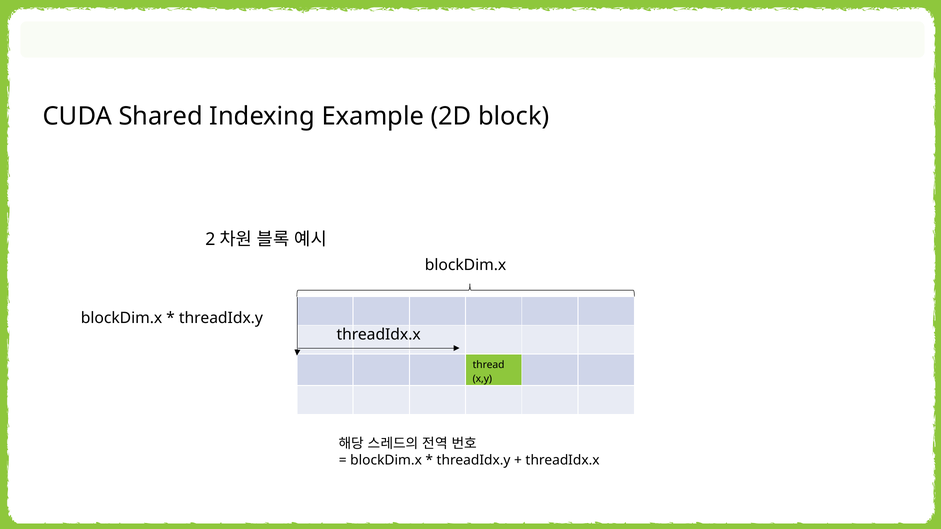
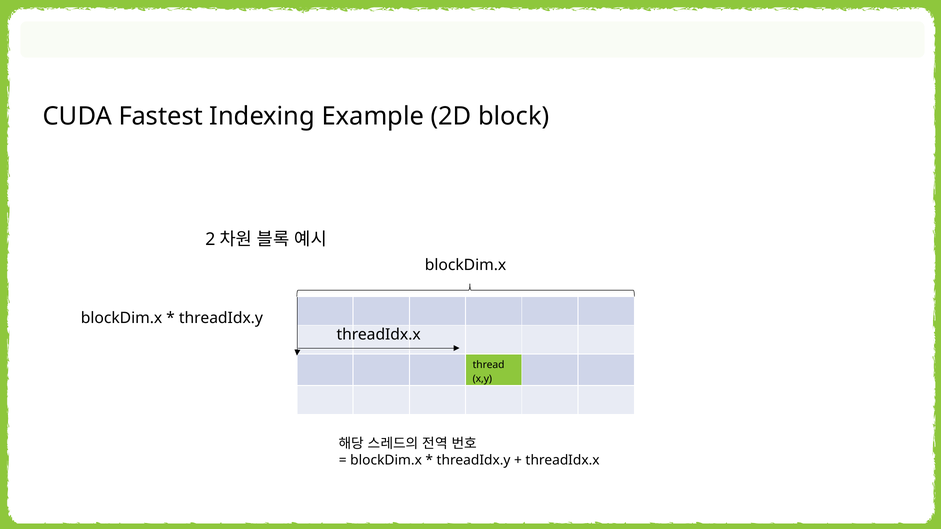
Shared: Shared -> Fastest
